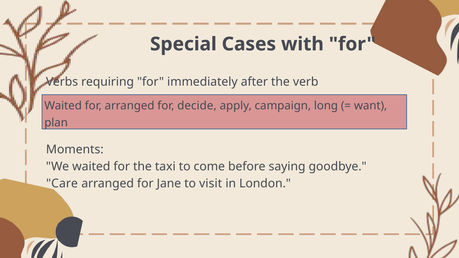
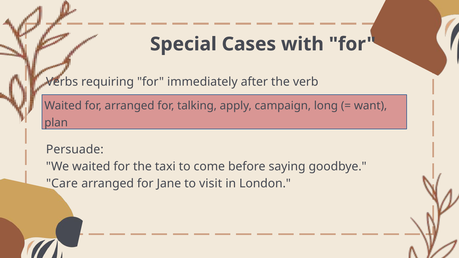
decide: decide -> talking
Moments: Moments -> Persuade
